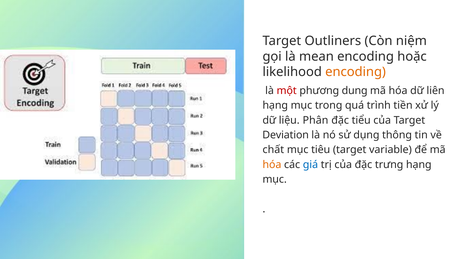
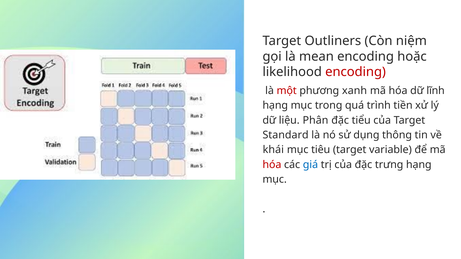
encoding at (356, 72) colour: orange -> red
dung: dung -> xanh
liên: liên -> lĩnh
Deviation: Deviation -> Standard
chất: chất -> khái
hóa at (272, 165) colour: orange -> red
